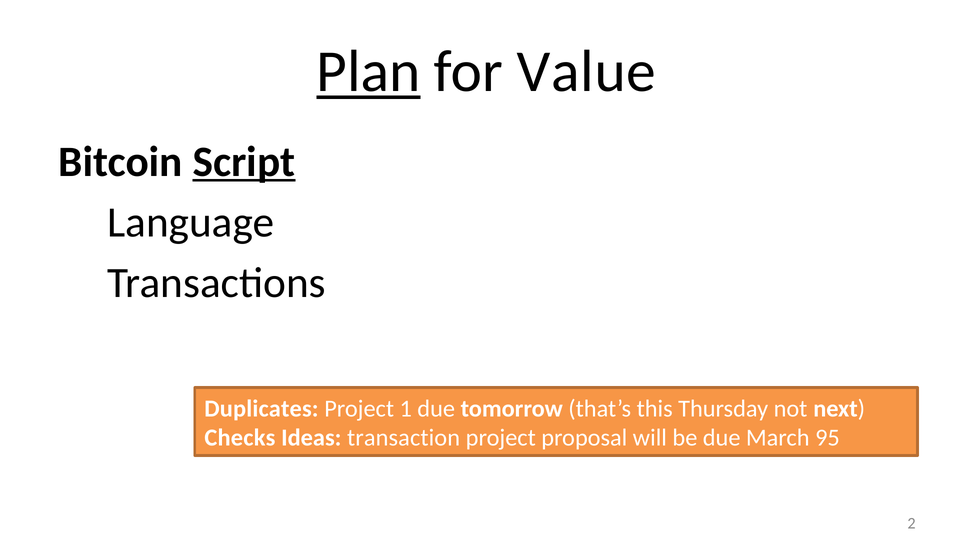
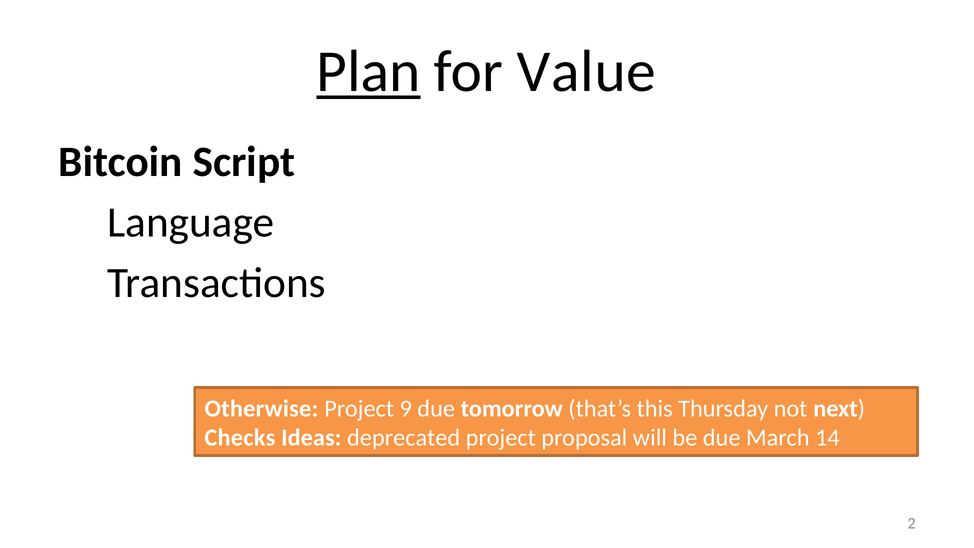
Script underline: present -> none
Duplicates: Duplicates -> Otherwise
1: 1 -> 9
transaction: transaction -> deprecated
95: 95 -> 14
